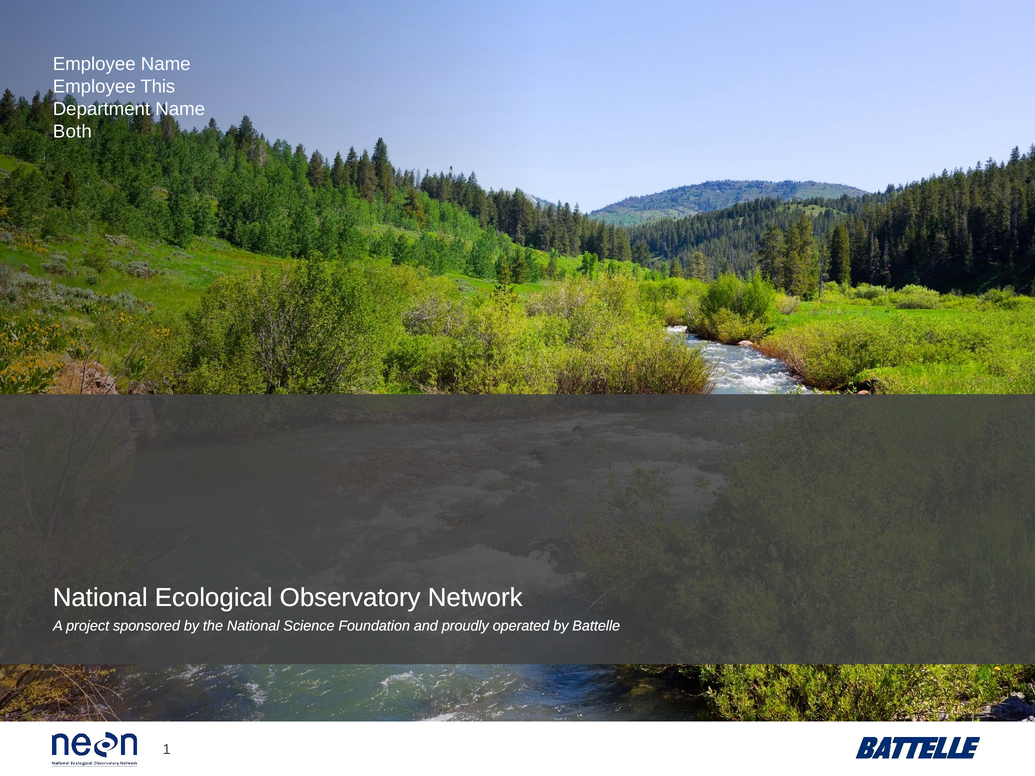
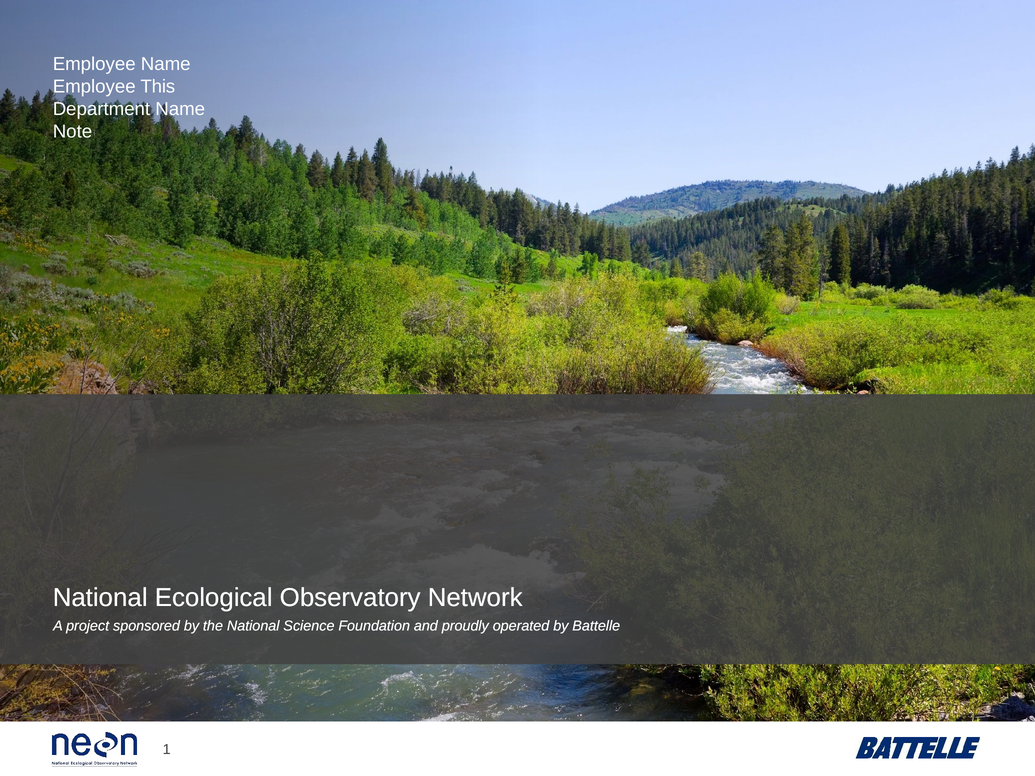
Both: Both -> Note
